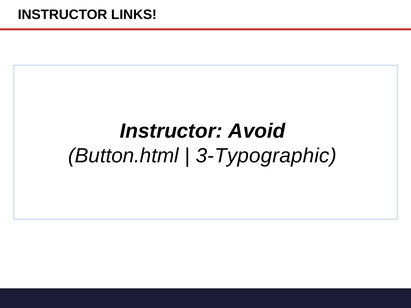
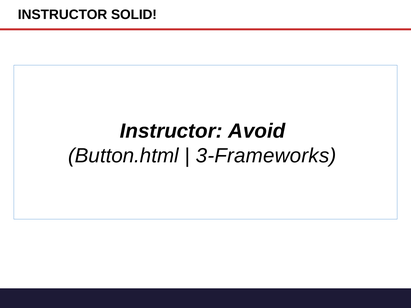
LINKS: LINKS -> SOLID
3-Typographic: 3-Typographic -> 3-Frameworks
